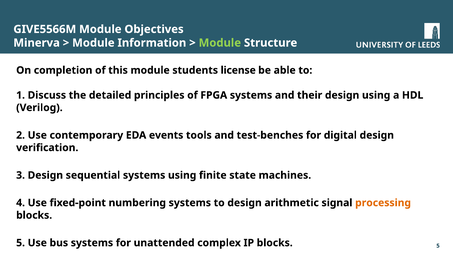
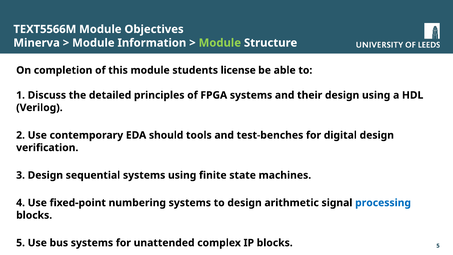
GIVE5566M: GIVE5566M -> TEXT5566M
events: events -> should
processing colour: orange -> blue
